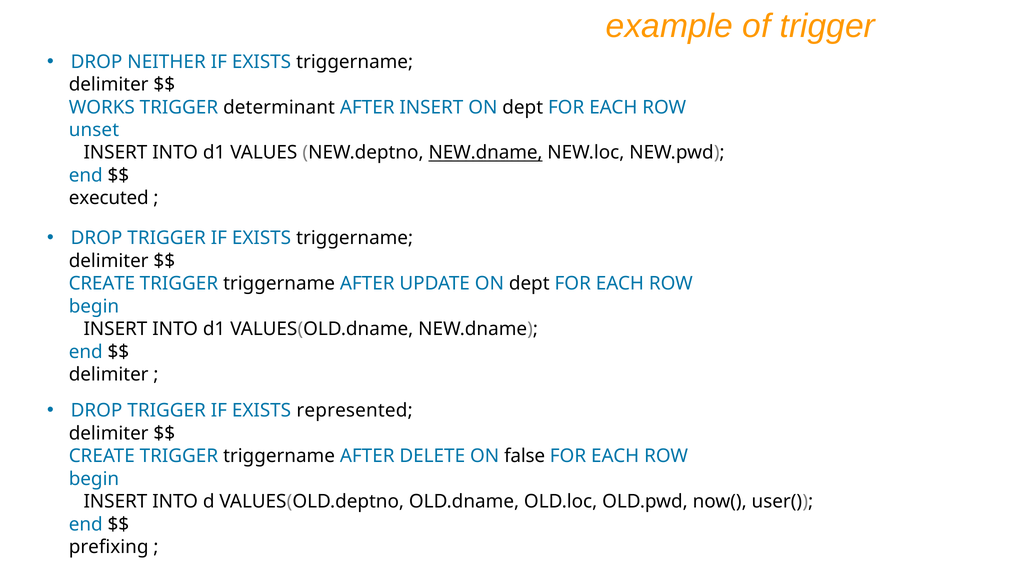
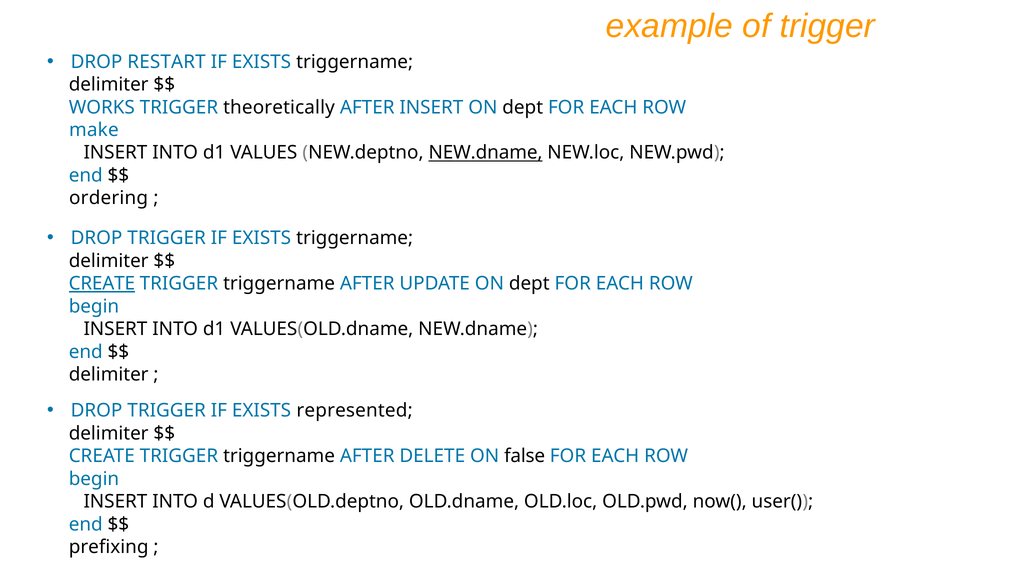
NEITHER: NEITHER -> RESTART
determinant: determinant -> theoretically
unset: unset -> make
executed: executed -> ordering
CREATE at (102, 283) underline: none -> present
